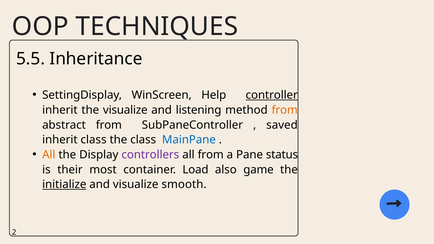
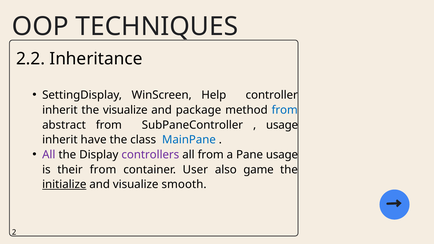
5.5: 5.5 -> 2.2
controller underline: present -> none
listening: listening -> package
from at (285, 110) colour: orange -> blue
saved at (282, 125): saved -> usage
inherit class: class -> have
All at (49, 155) colour: orange -> purple
Pane status: status -> usage
their most: most -> from
Load: Load -> User
